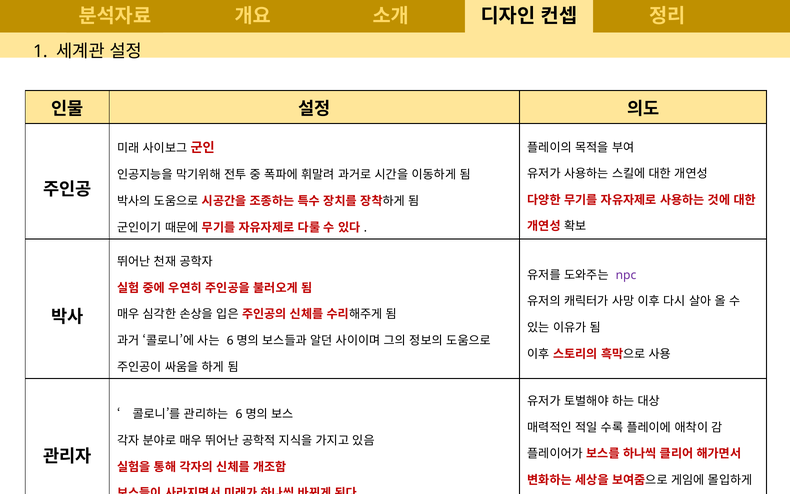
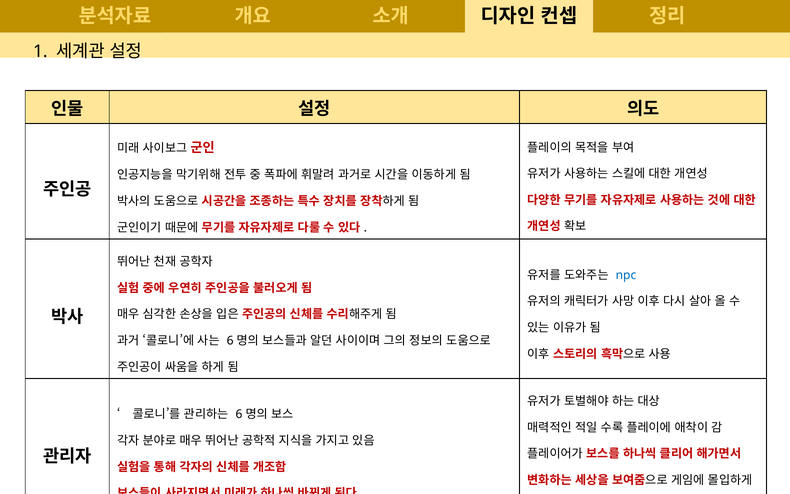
npc colour: purple -> blue
